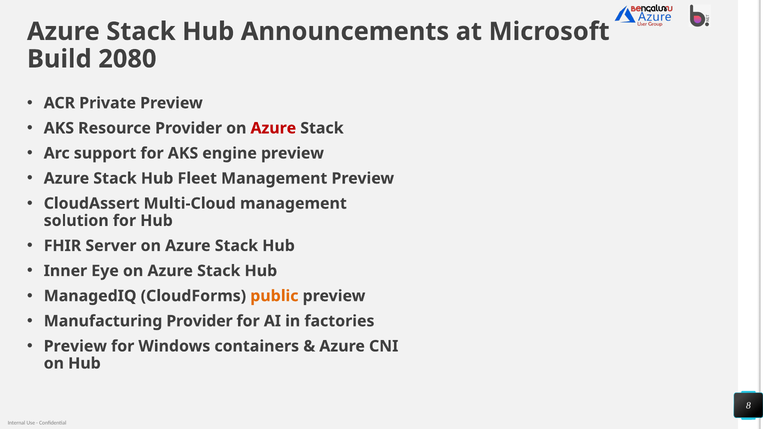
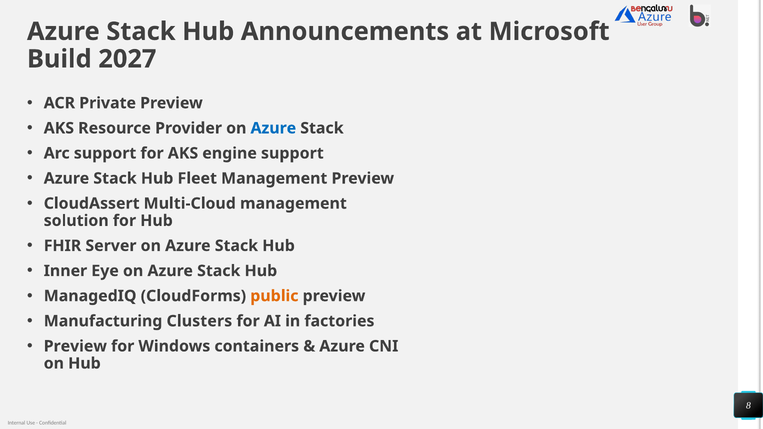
2080: 2080 -> 2027
Azure at (273, 128) colour: red -> blue
engine preview: preview -> support
Manufacturing Provider: Provider -> Clusters
